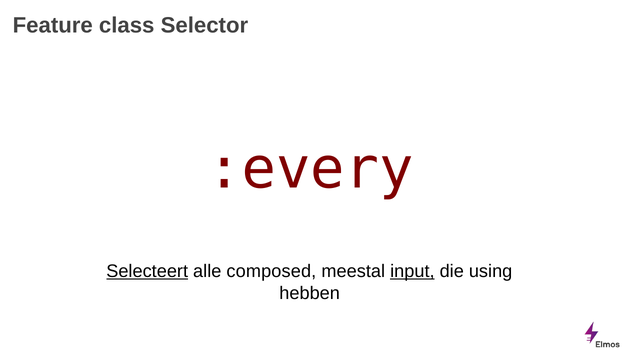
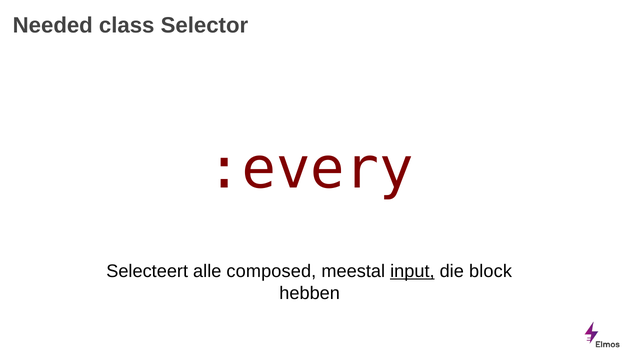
Feature: Feature -> Needed
Selecteert underline: present -> none
using: using -> block
